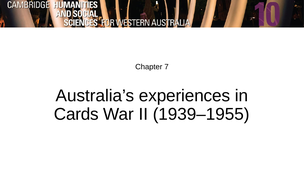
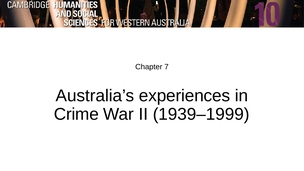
Cards: Cards -> Crime
1939–1955: 1939–1955 -> 1939–1999
